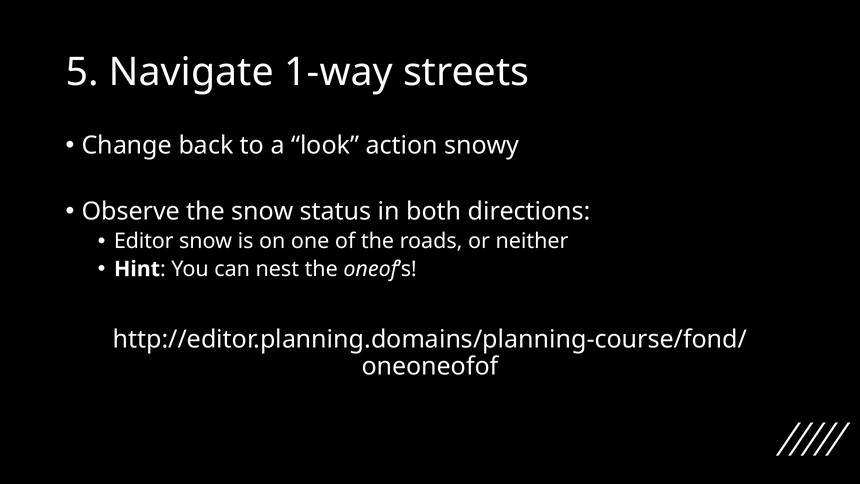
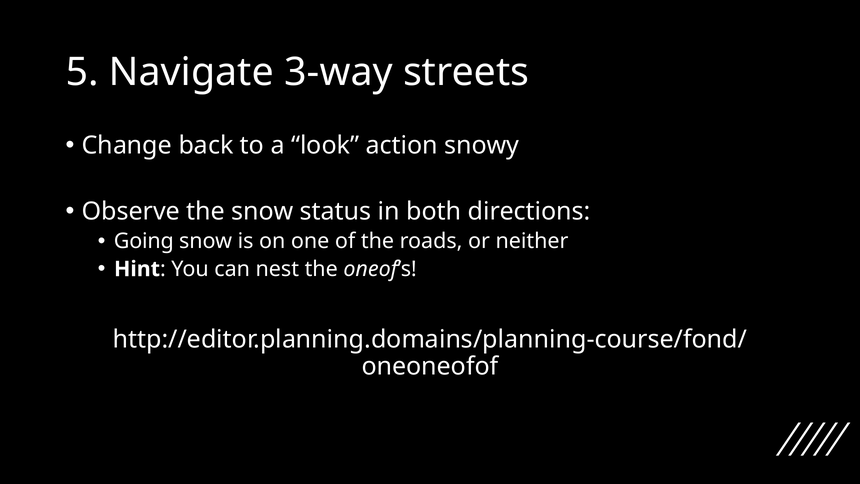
1-way: 1-way -> 3-way
Editor: Editor -> Going
